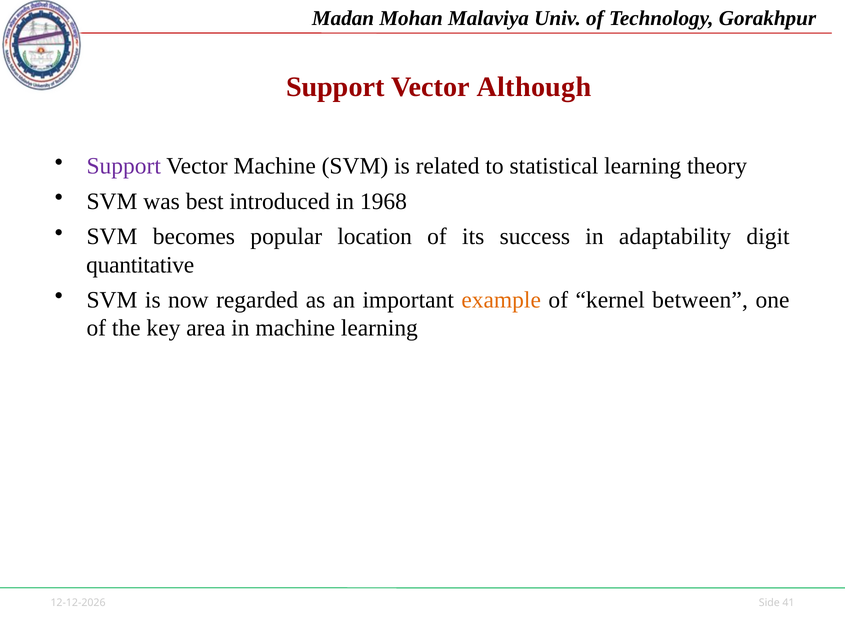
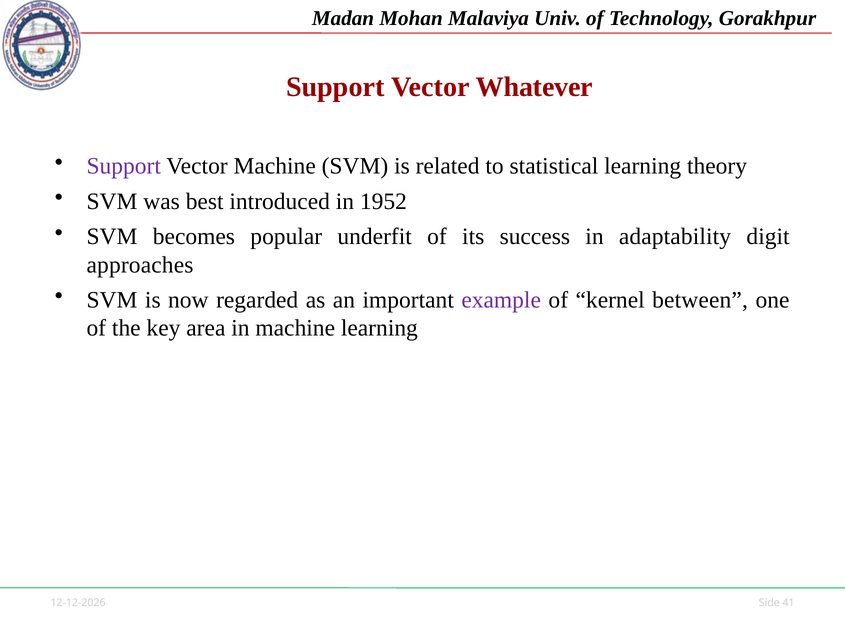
Although: Although -> Whatever
1968: 1968 -> 1952
location: location -> underfit
quantitative: quantitative -> approaches
example colour: orange -> purple
